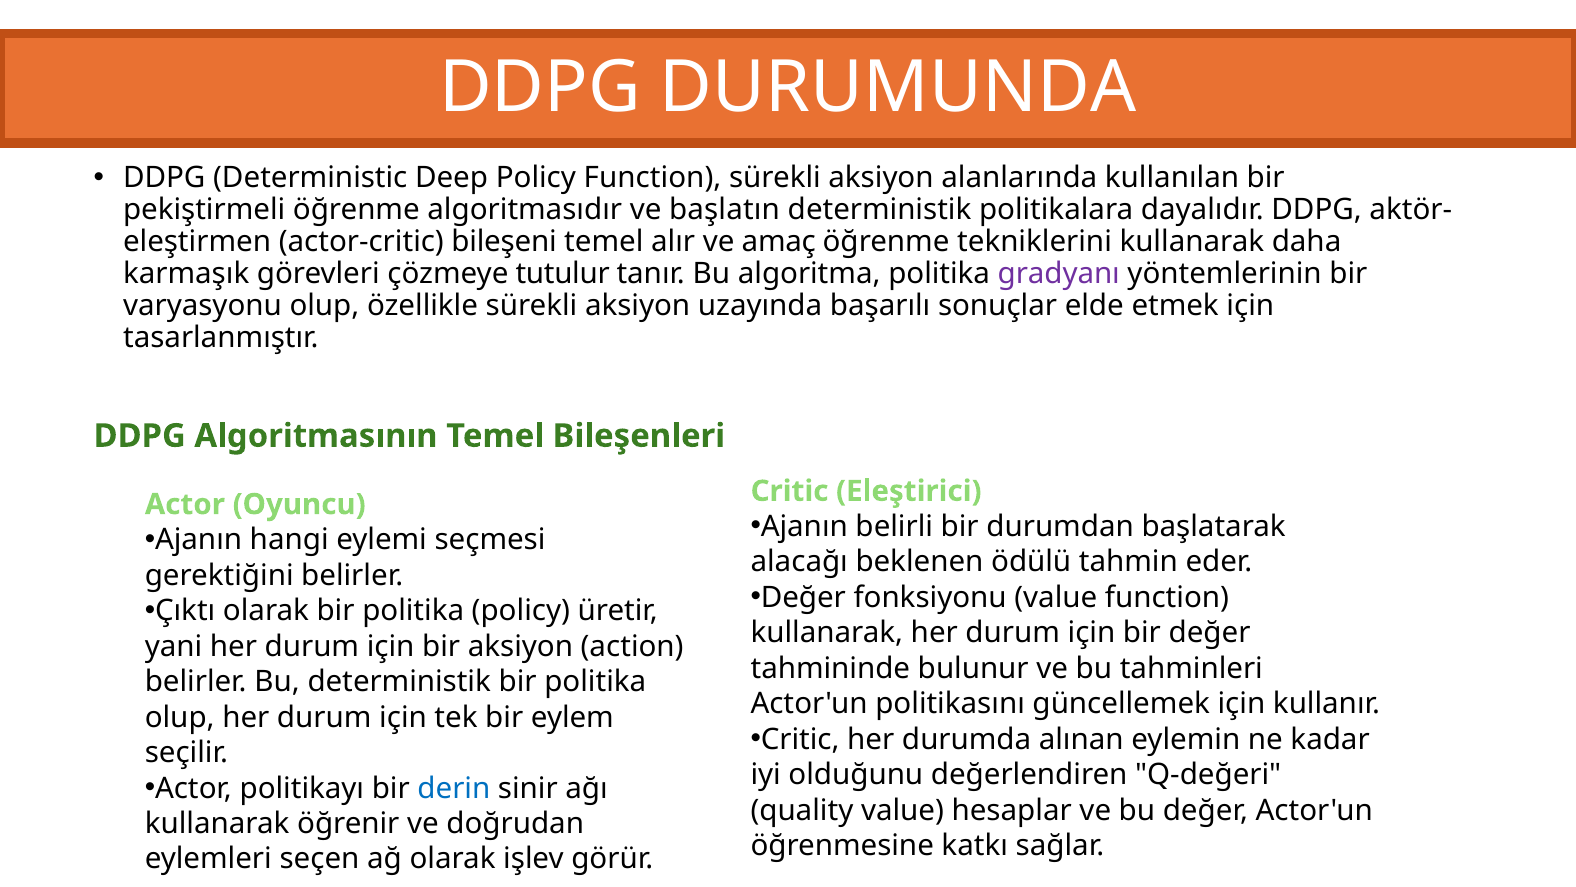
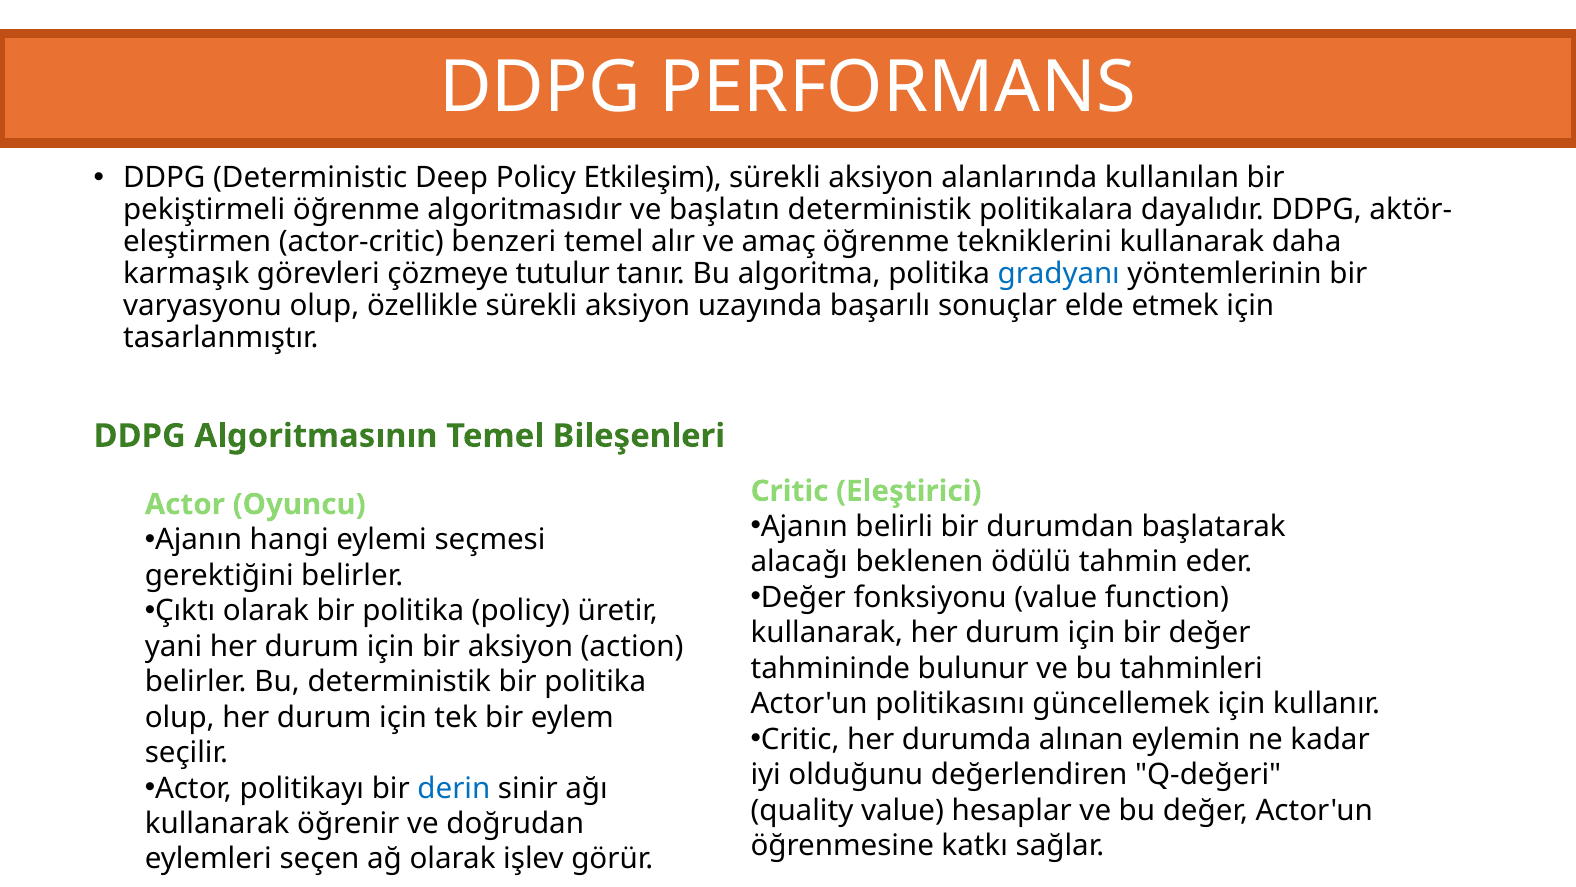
DURUMUNDA: DURUMUNDA -> PERFORMANS
Policy Function: Function -> Etkileşim
bileşeni: bileşeni -> benzeri
gradyanı colour: purple -> blue
